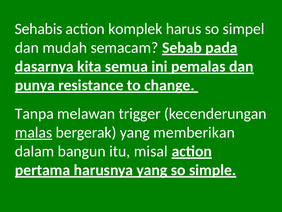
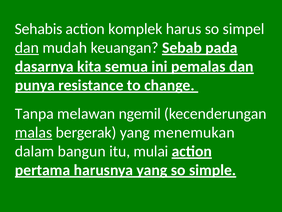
dan at (27, 48) underline: none -> present
semacam: semacam -> keuangan
trigger: trigger -> ngemil
memberikan: memberikan -> menemukan
misal: misal -> mulai
